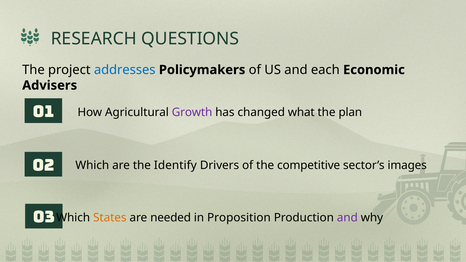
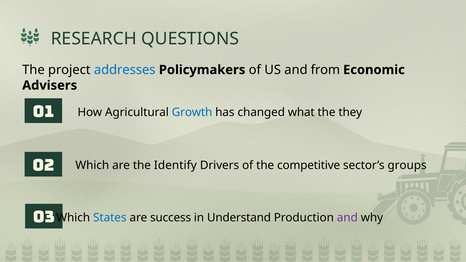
each: each -> from
Growth colour: purple -> blue
plan: plan -> they
images: images -> groups
States colour: orange -> blue
needed: needed -> success
Proposition: Proposition -> Understand
